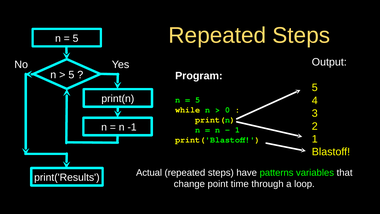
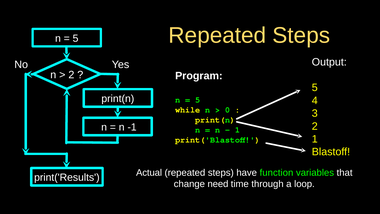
5 at (71, 75): 5 -> 2
patterns: patterns -> function
point: point -> need
